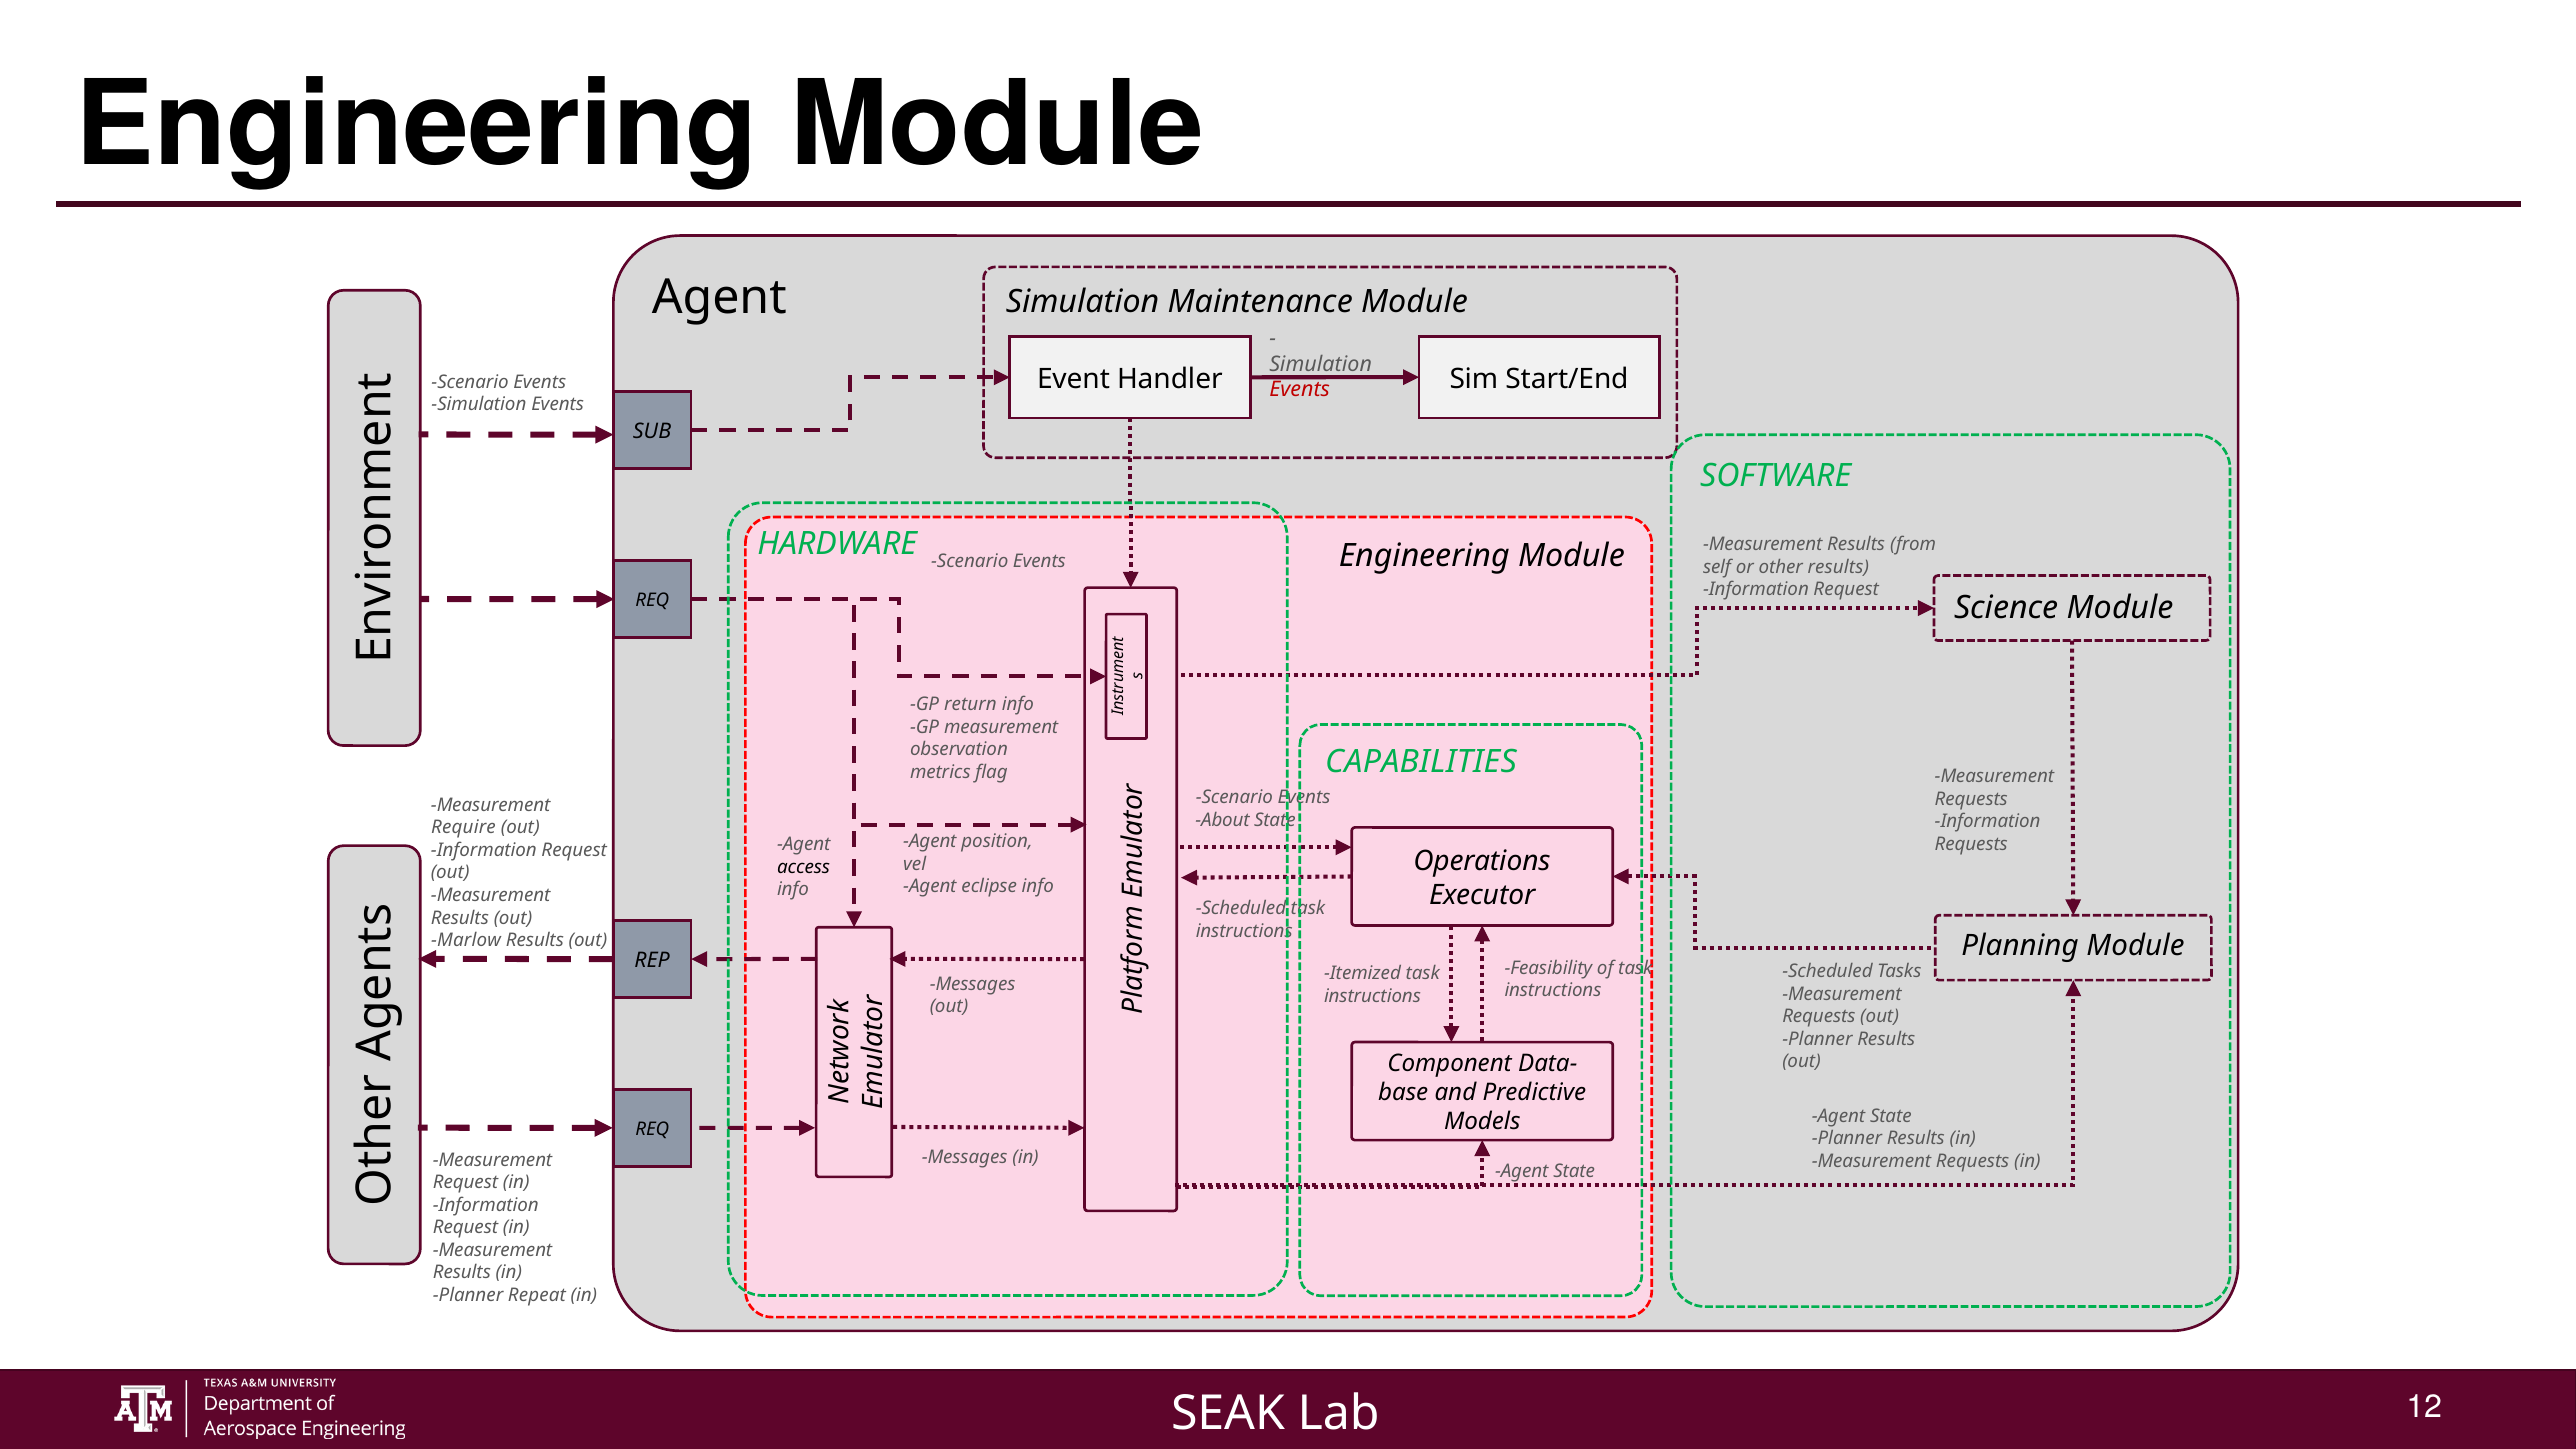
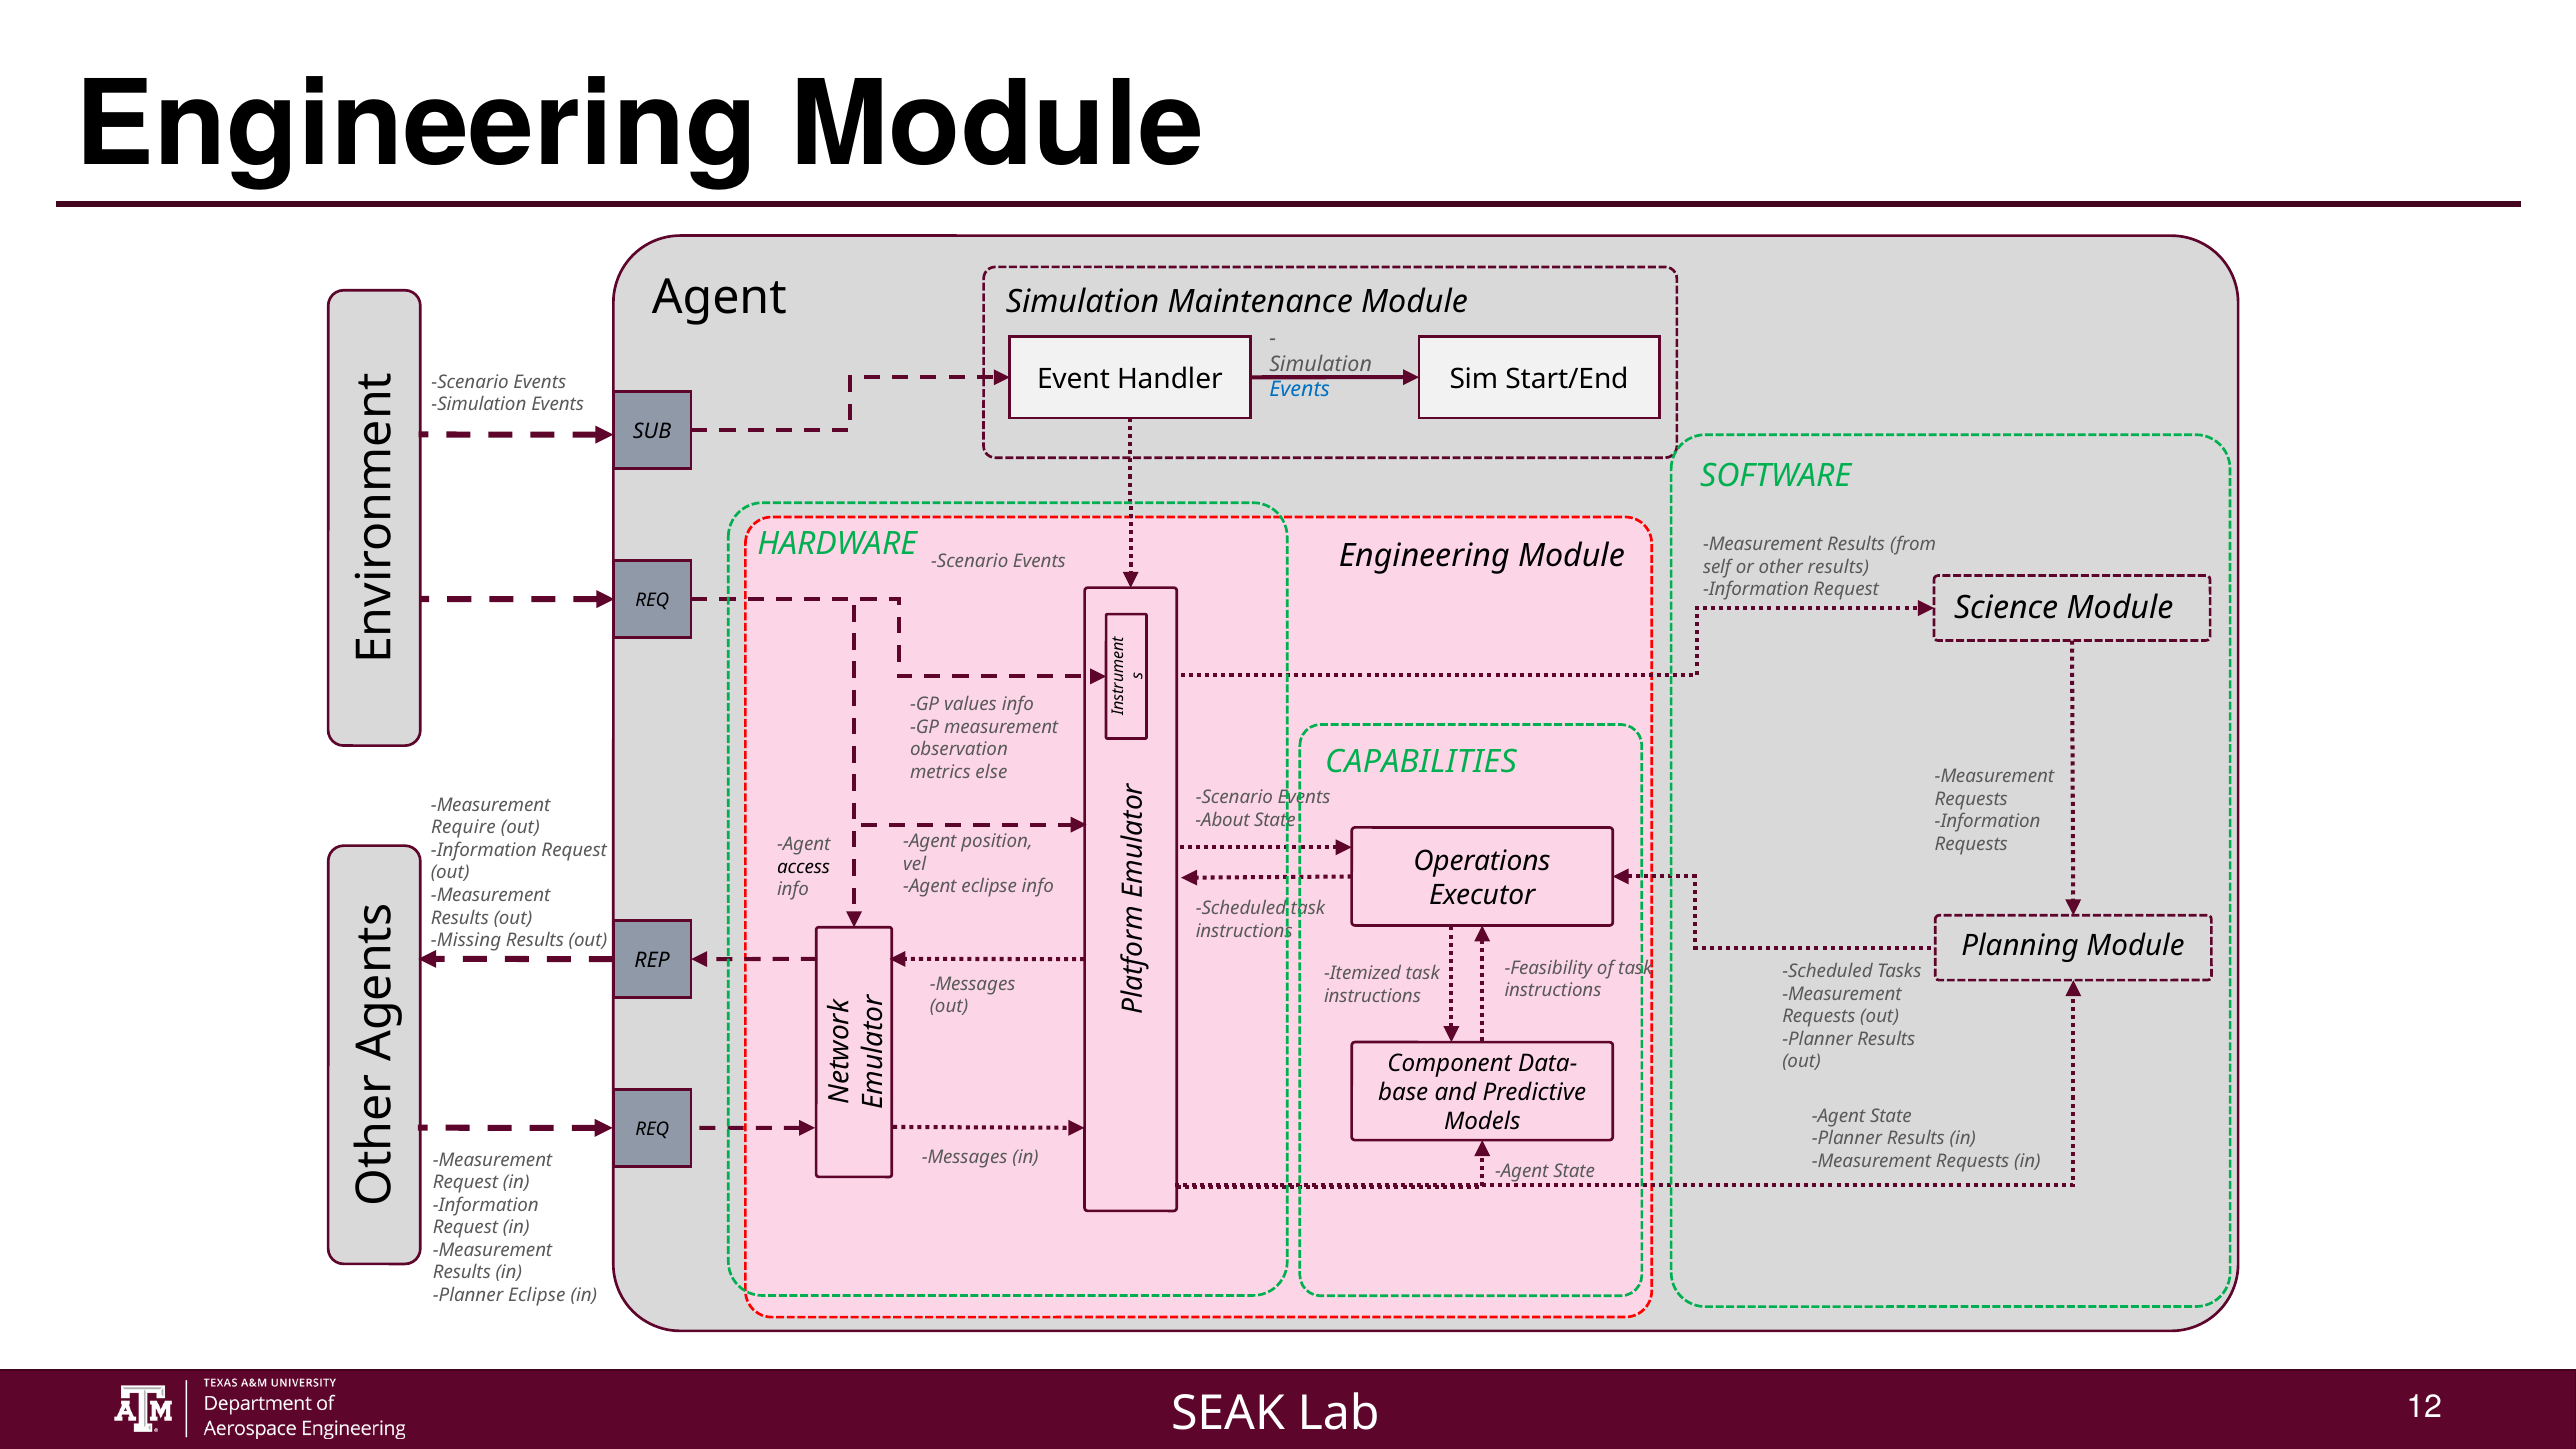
Events at (1300, 390) colour: red -> blue
return: return -> values
flag: flag -> else
Marlow: Marlow -> Missing
Planner Repeat: Repeat -> Eclipse
